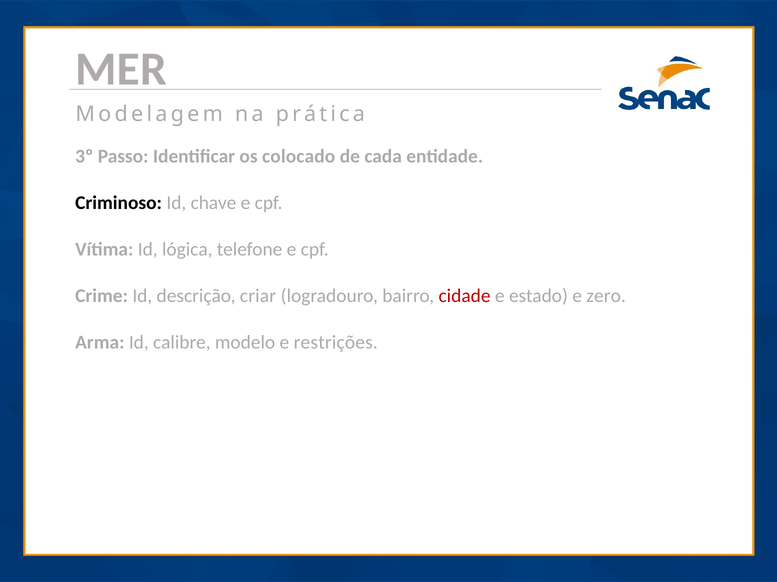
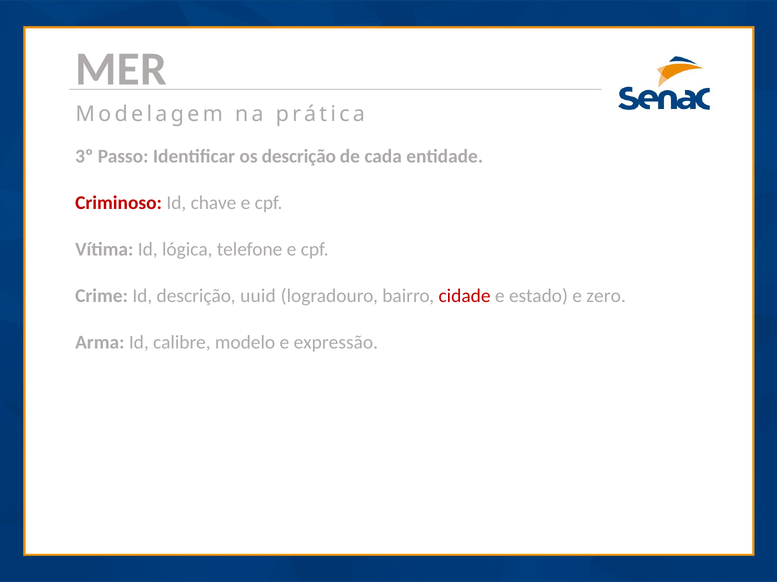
os colocado: colocado -> descrição
Criminoso colour: black -> red
criar: criar -> uuid
restrições: restrições -> expressão
